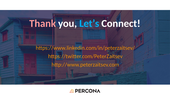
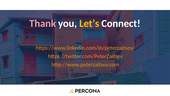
Let’s colour: light blue -> yellow
